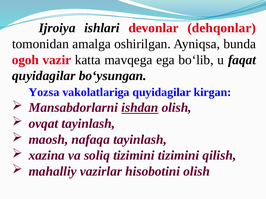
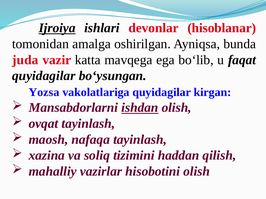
Ijroiya underline: none -> present
dеhqonlar: dеhqonlar -> hisoblanar
ogoh: ogoh -> juda
tizimini tizimini: tizimini -> haddan
